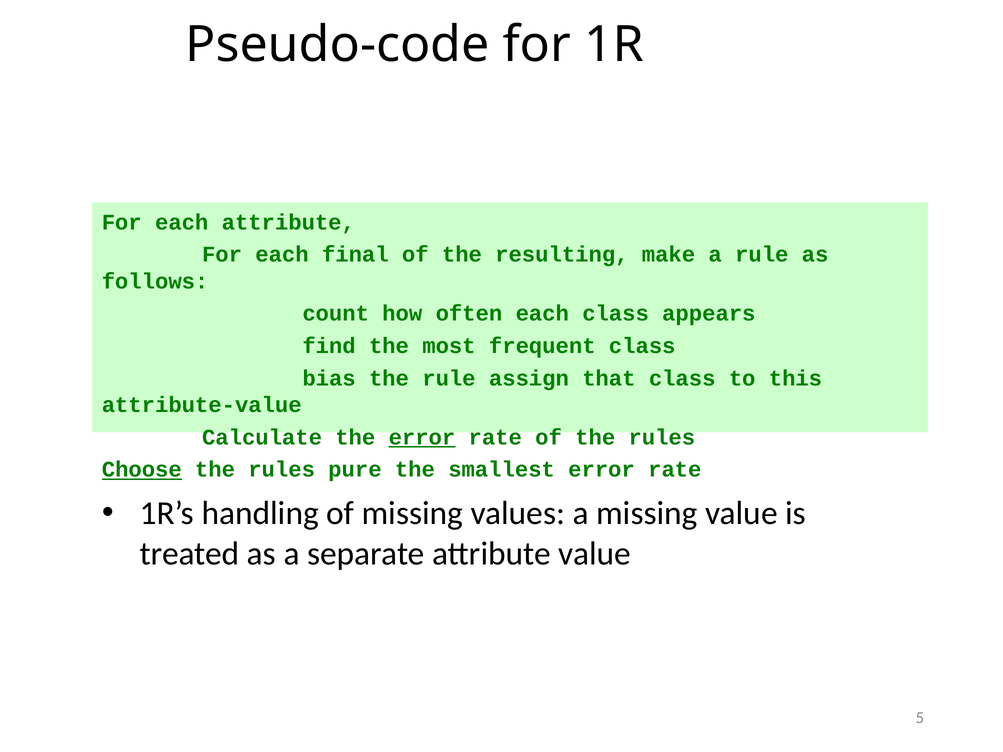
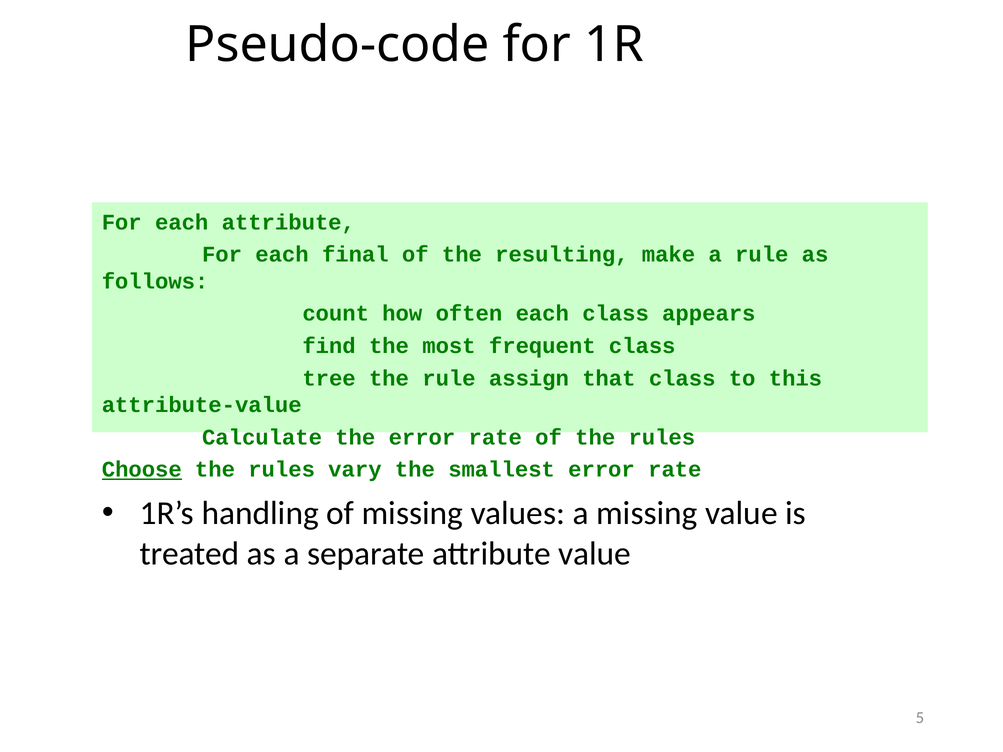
bias: bias -> tree
error at (422, 437) underline: present -> none
pure: pure -> vary
